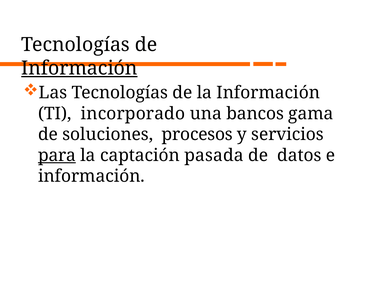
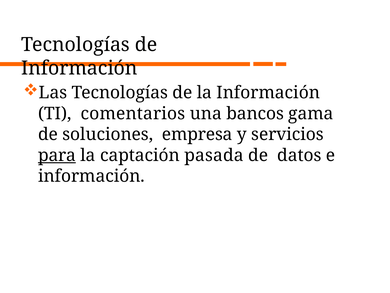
Información at (79, 68) underline: present -> none
incorporado: incorporado -> comentarios
procesos: procesos -> empresa
